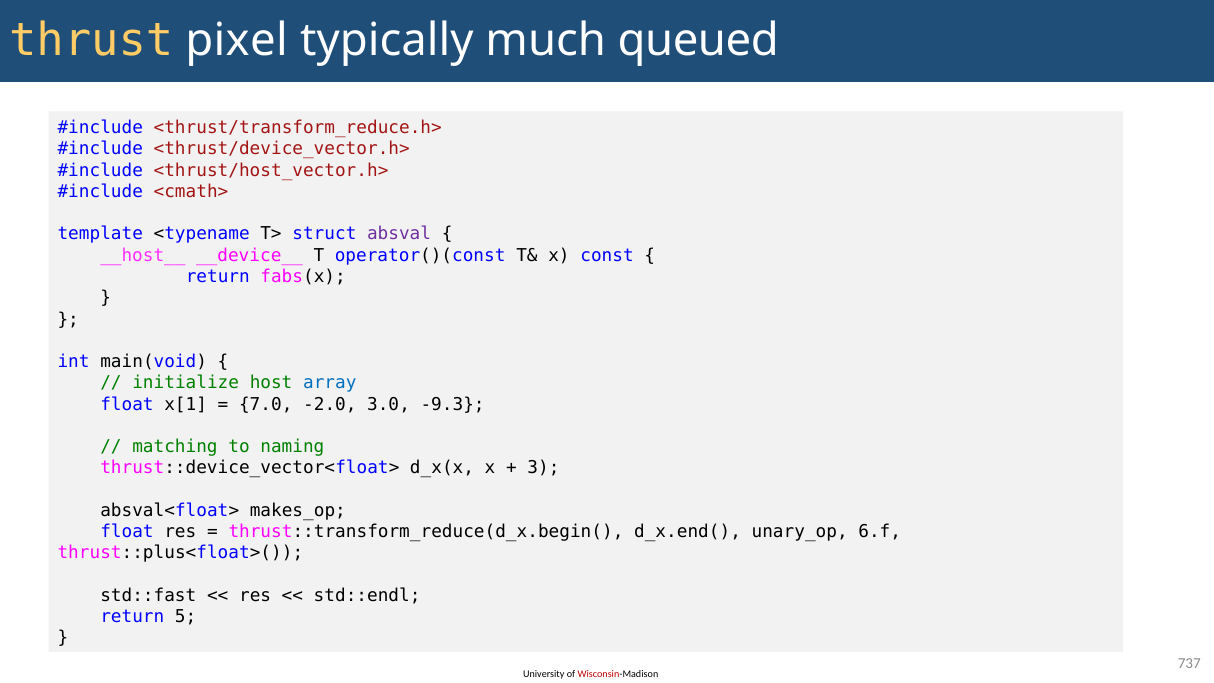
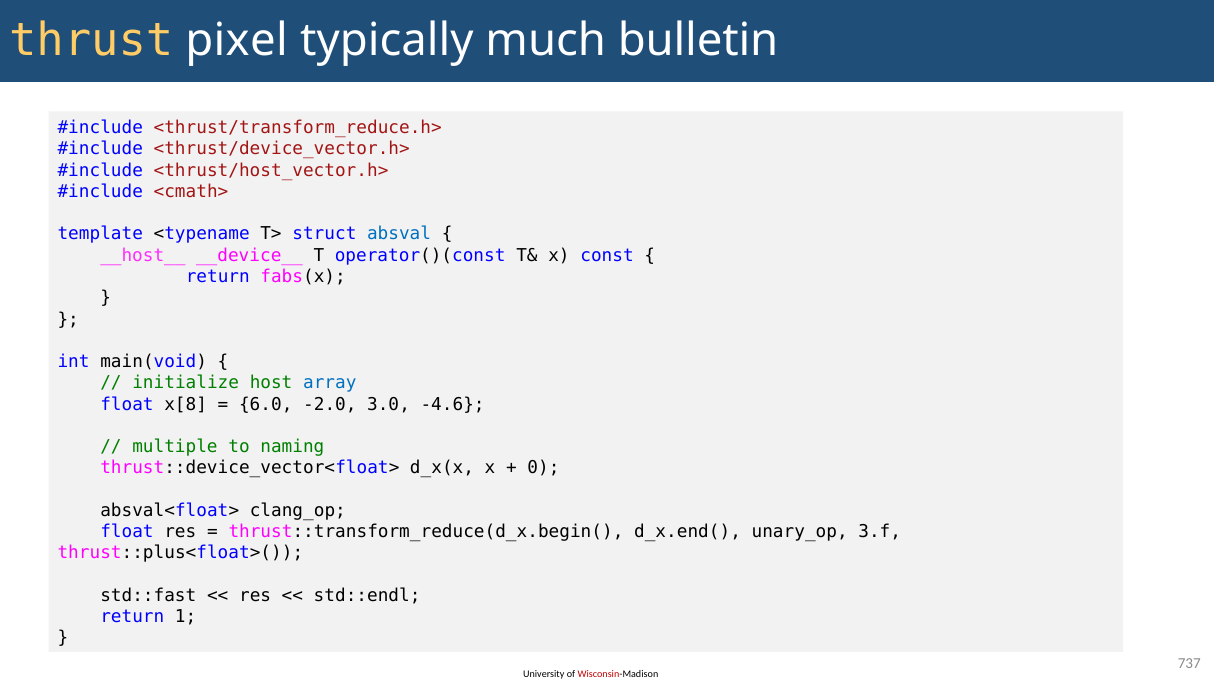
queued: queued -> bulletin
absval colour: purple -> blue
x[1: x[1 -> x[8
7.0: 7.0 -> 6.0
-9.3: -9.3 -> -4.6
matching: matching -> multiple
3: 3 -> 0
makes_op: makes_op -> clang_op
6.f: 6.f -> 3.f
5: 5 -> 1
